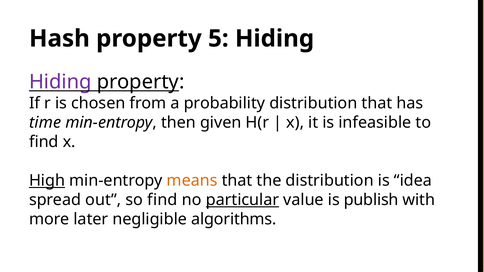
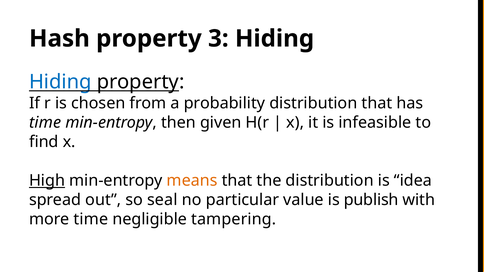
5: 5 -> 3
Hiding at (60, 82) colour: purple -> blue
so find: find -> seal
particular underline: present -> none
more later: later -> time
algorithms: algorithms -> tampering
